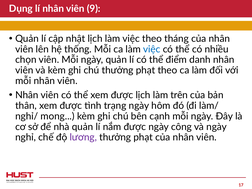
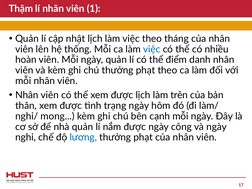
Dụng: Dụng -> Thậm
9: 9 -> 1
chọn: chọn -> hoàn
lương colour: purple -> blue
